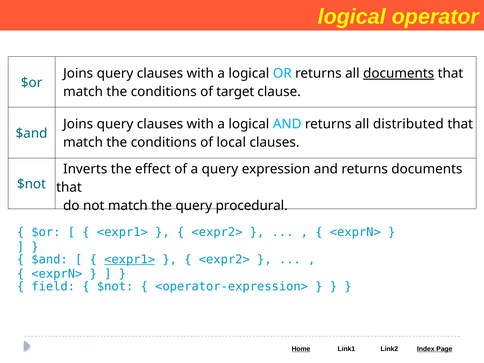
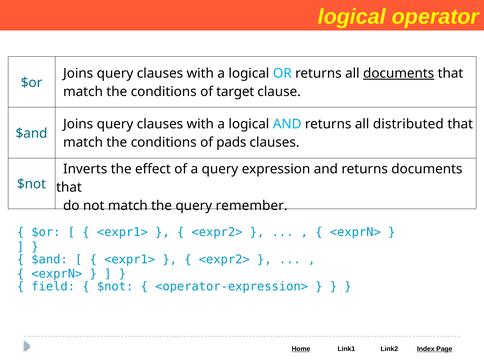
local: local -> pads
procedural: procedural -> remember
<expr1> at (130, 259) underline: present -> none
